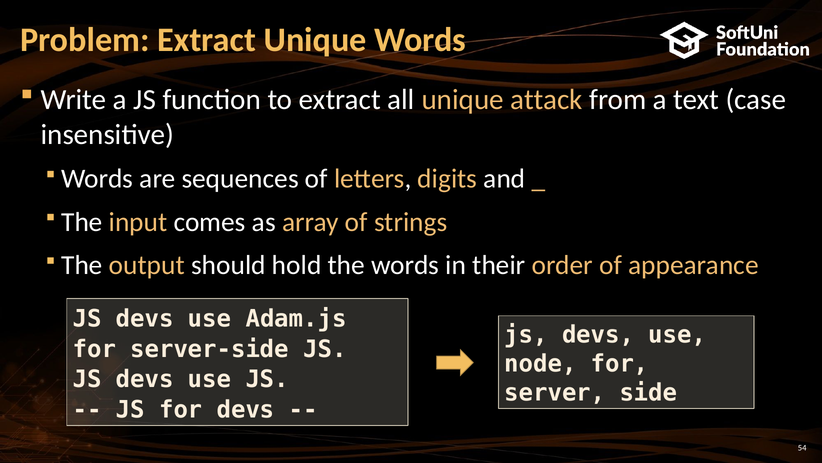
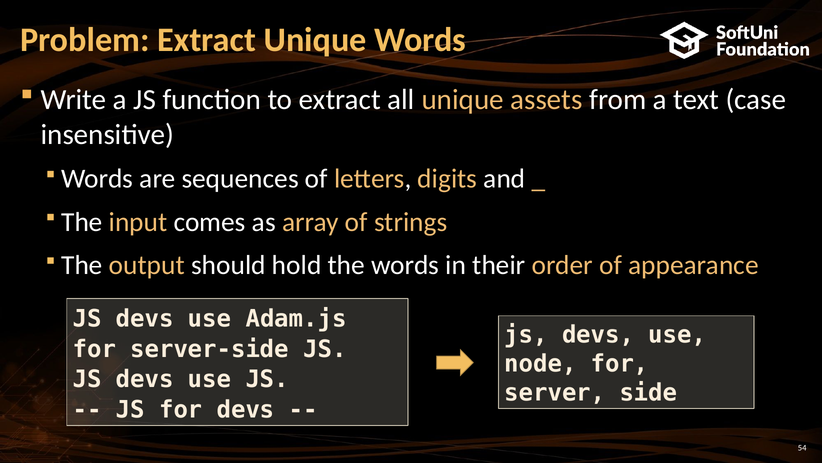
attack: attack -> assets
